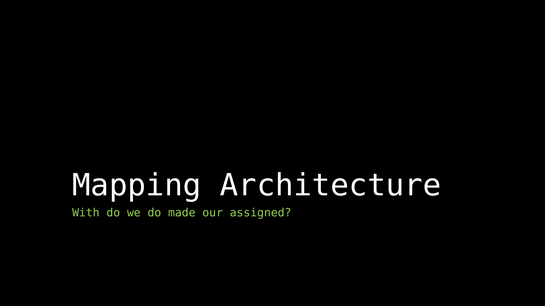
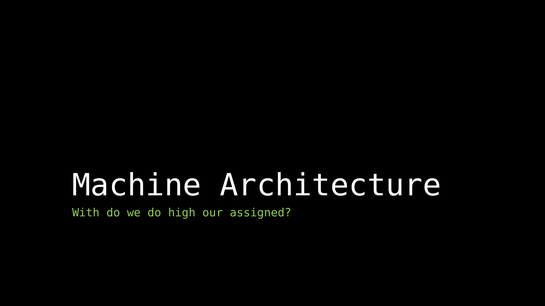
Mapping: Mapping -> Machine
made: made -> high
